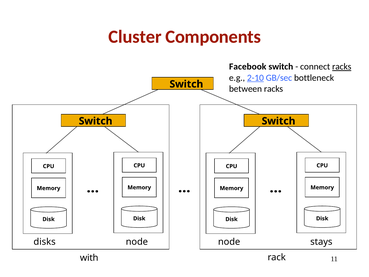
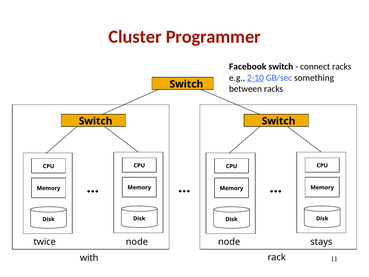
Components: Components -> Programmer
racks at (342, 67) underline: present -> none
bottleneck: bottleneck -> something
disks: disks -> twice
